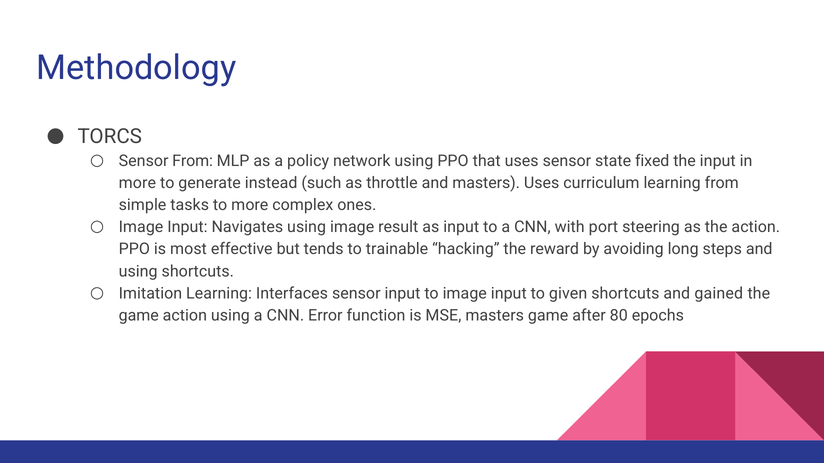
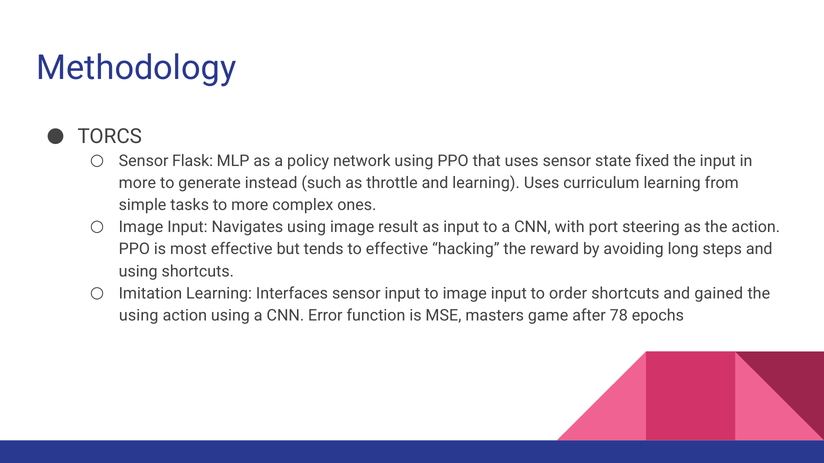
Sensor From: From -> Flask
and masters: masters -> learning
to trainable: trainable -> effective
given: given -> order
game at (139, 316): game -> using
80: 80 -> 78
